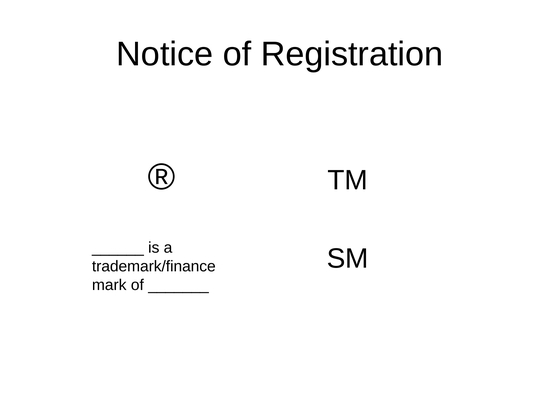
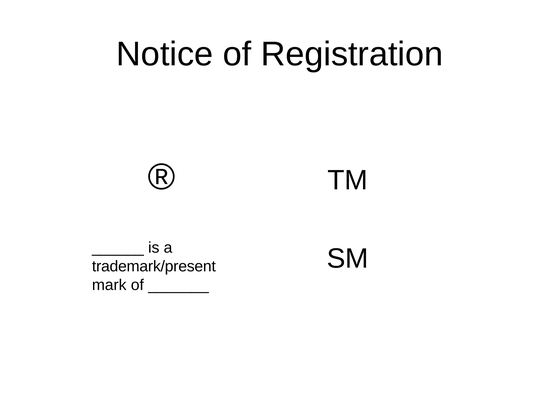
trademark/finance: trademark/finance -> trademark/present
